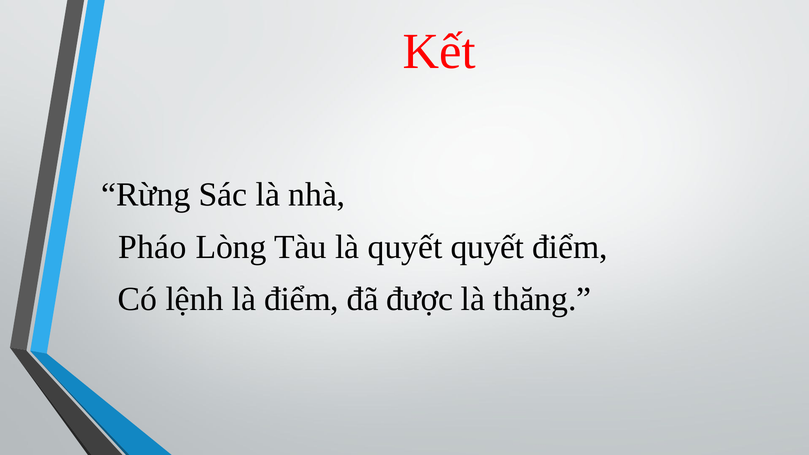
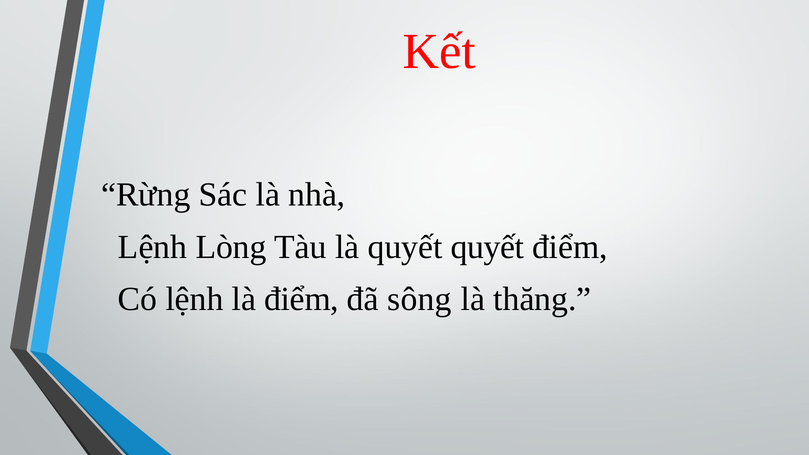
Pháo at (152, 247): Pháo -> Lệnh
được: được -> sông
